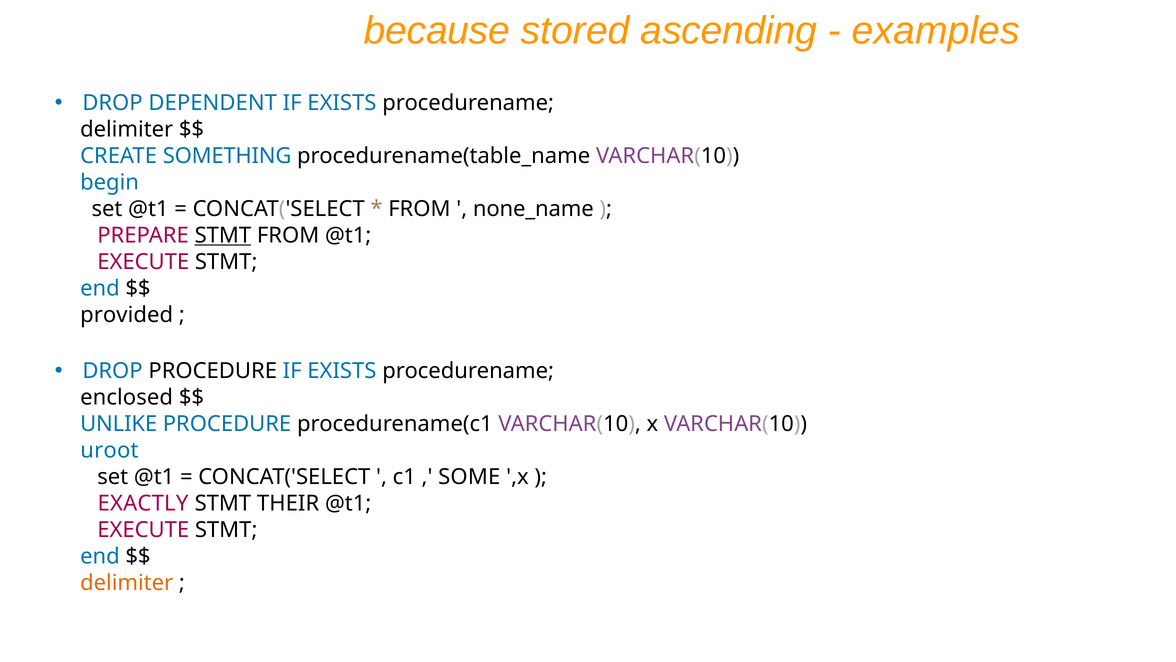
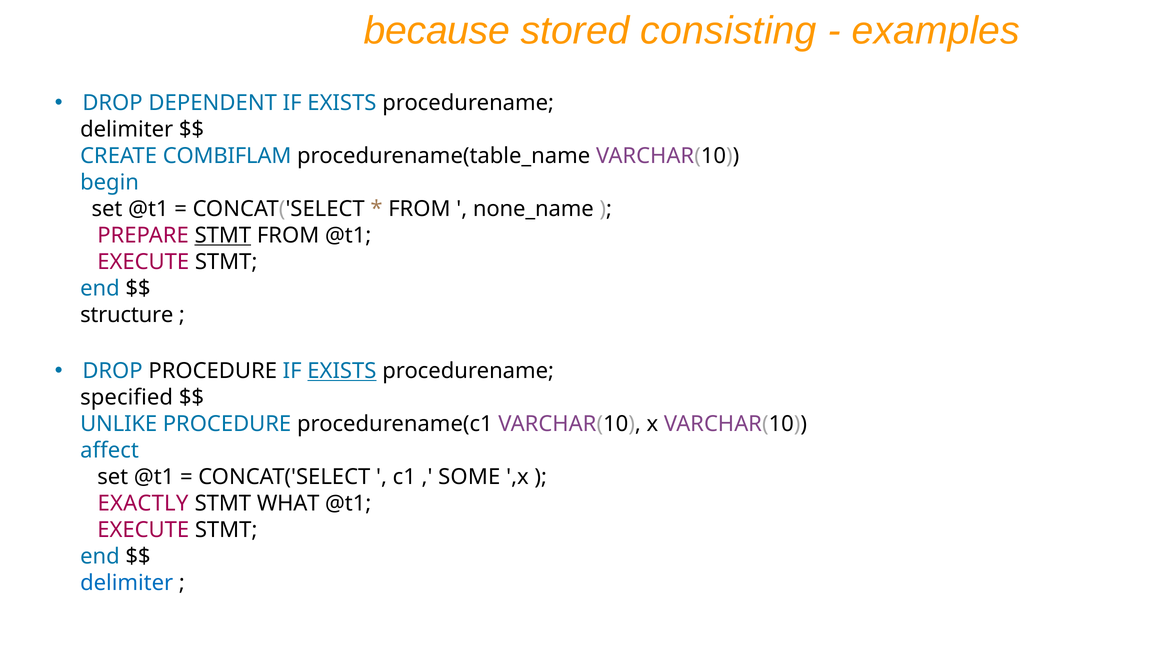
ascending: ascending -> consisting
SOMETHING: SOMETHING -> COMBIFLAM
provided: provided -> structure
EXISTS at (342, 371) underline: none -> present
enclosed: enclosed -> specified
uroot: uroot -> affect
THEIR: THEIR -> WHAT
delimiter at (127, 582) colour: orange -> blue
